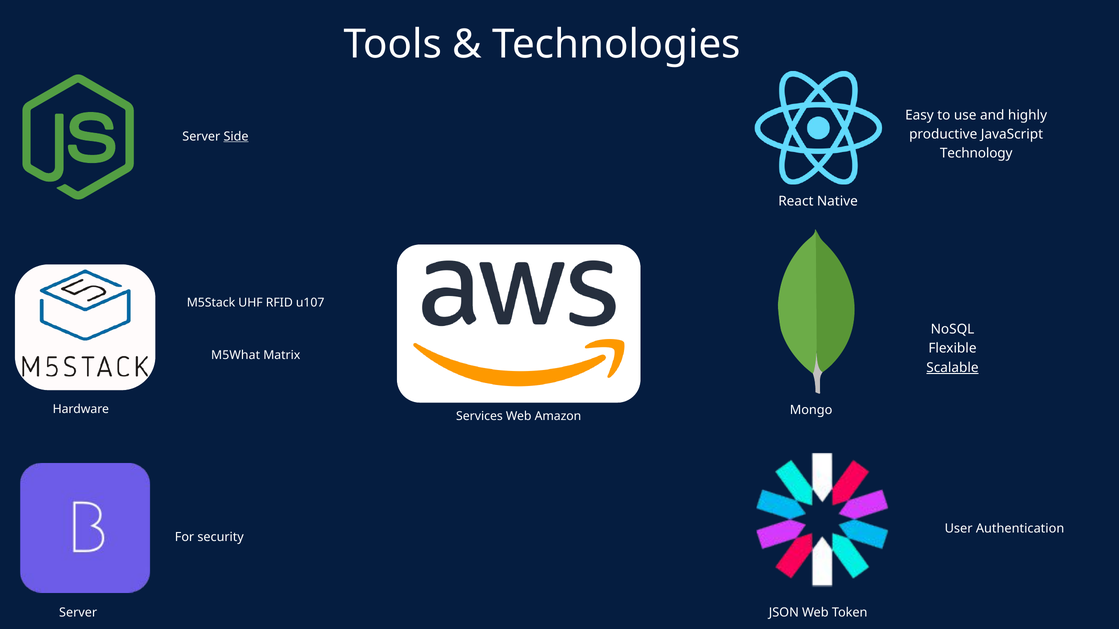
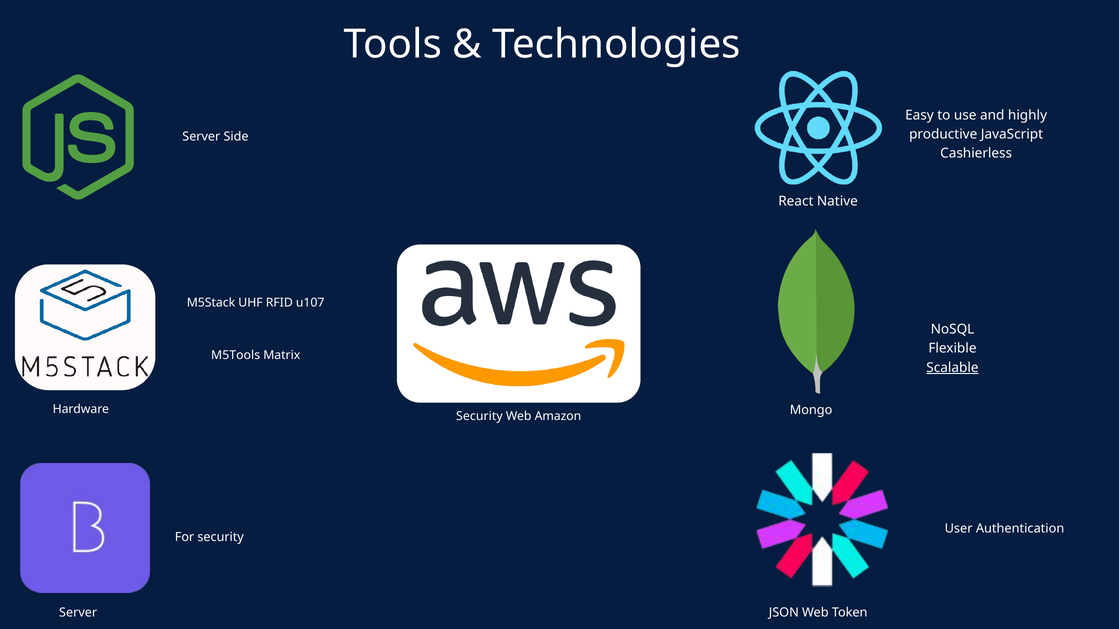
Side underline: present -> none
Technology: Technology -> Cashierless
M5What: M5What -> M5Tools
Services at (479, 417): Services -> Security
